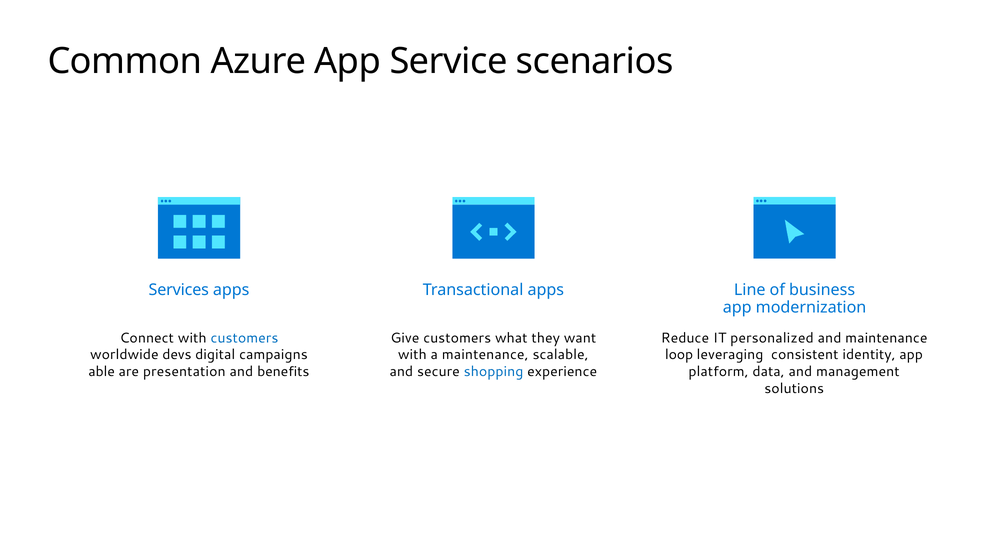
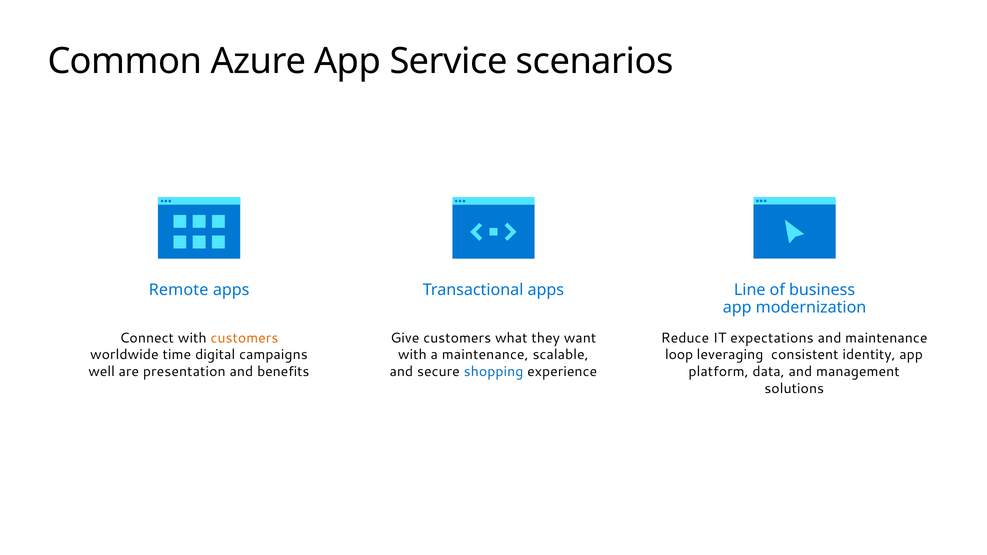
Services: Services -> Remote
customers at (244, 338) colour: blue -> orange
personalized: personalized -> expectations
devs: devs -> time
able: able -> well
